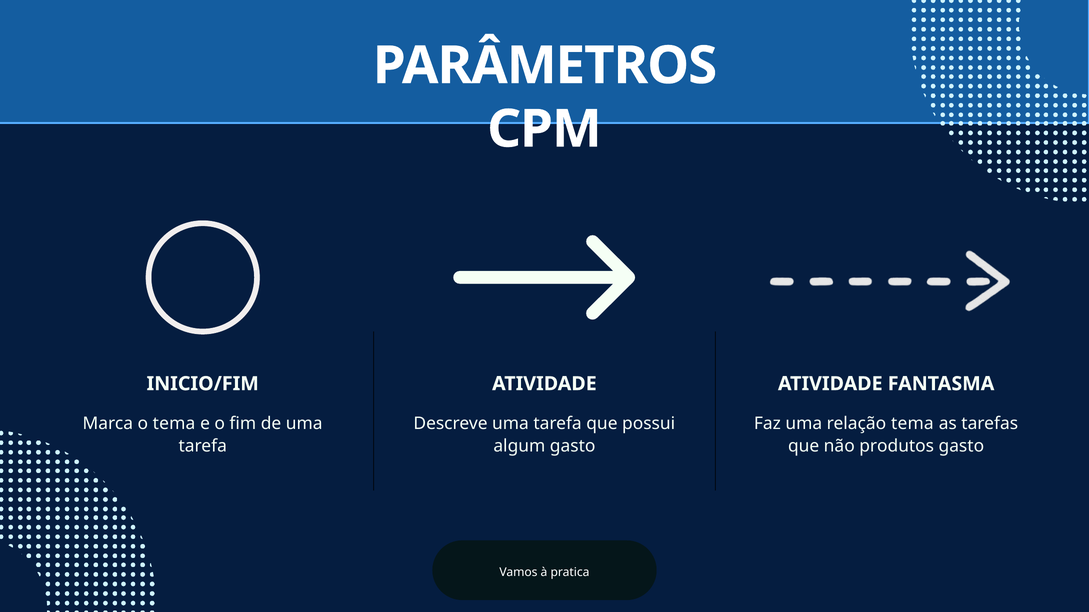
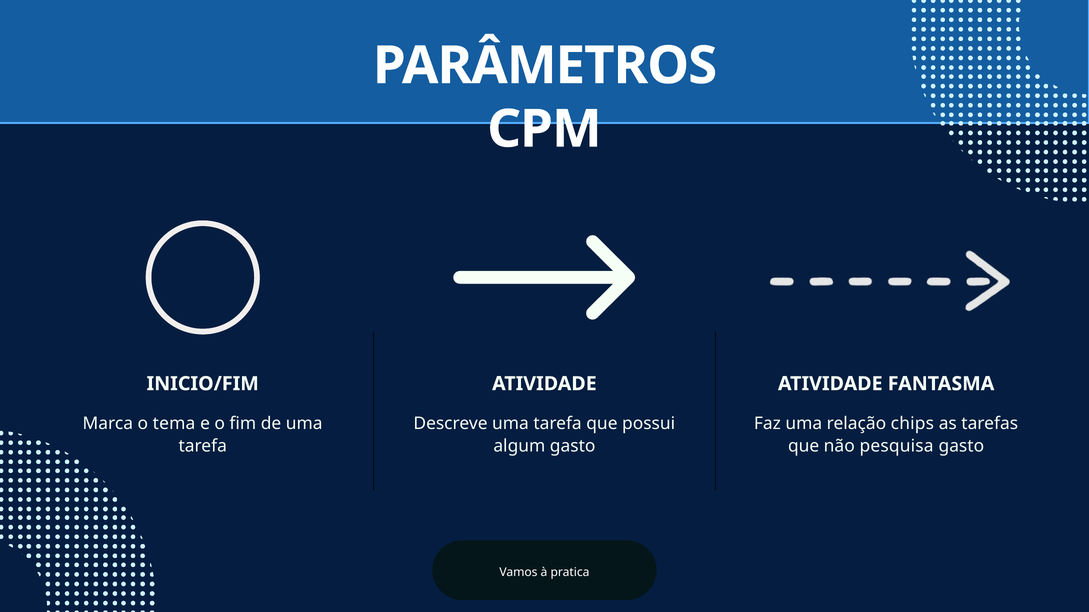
relação tema: tema -> chips
produtos: produtos -> pesquisa
